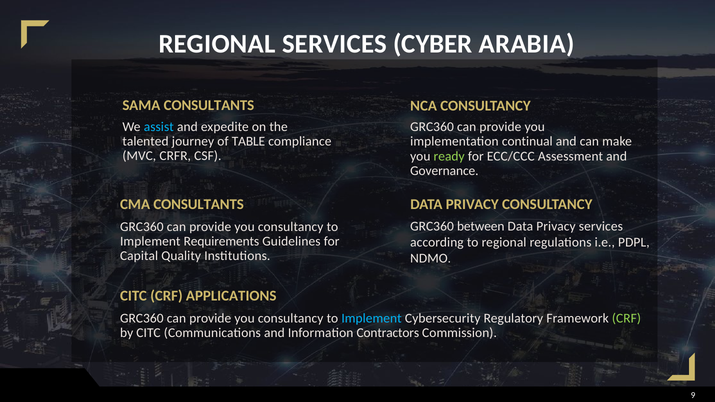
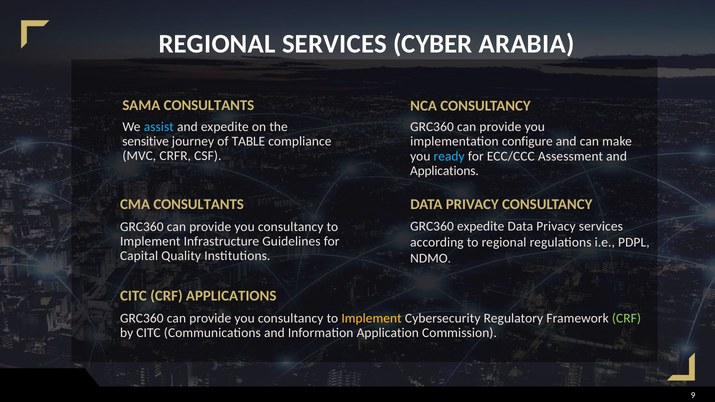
talented: talented -> sensitive
continual: continual -> configure
ready colour: light green -> light blue
Governance at (444, 171): Governance -> Applications
GRC360 between: between -> expedite
Requirements: Requirements -> Infrastructure
Implement at (372, 318) colour: light blue -> yellow
Contractors: Contractors -> Application
